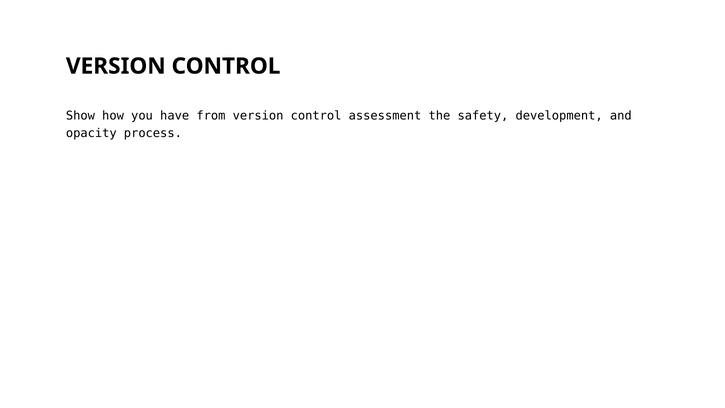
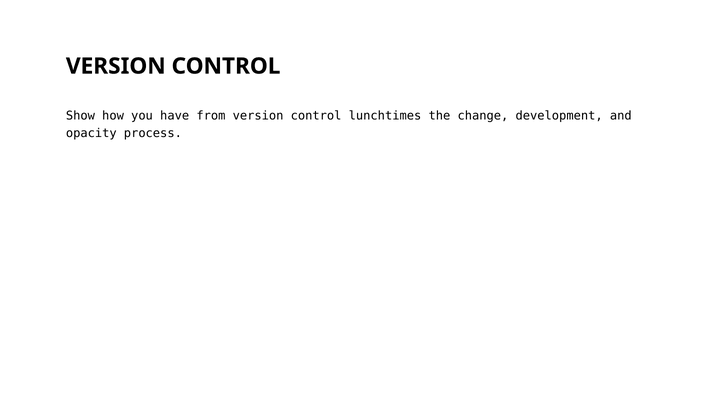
assessment: assessment -> lunchtimes
safety: safety -> change
